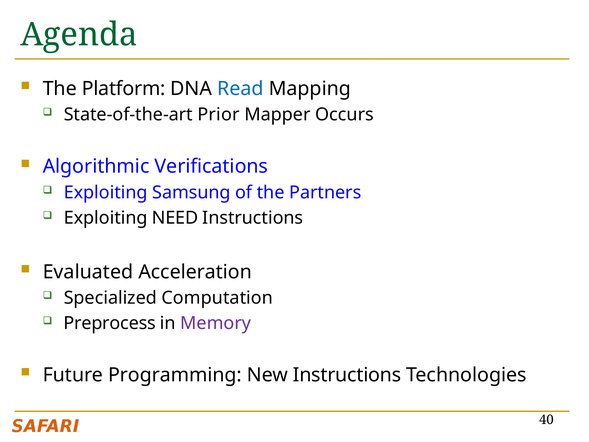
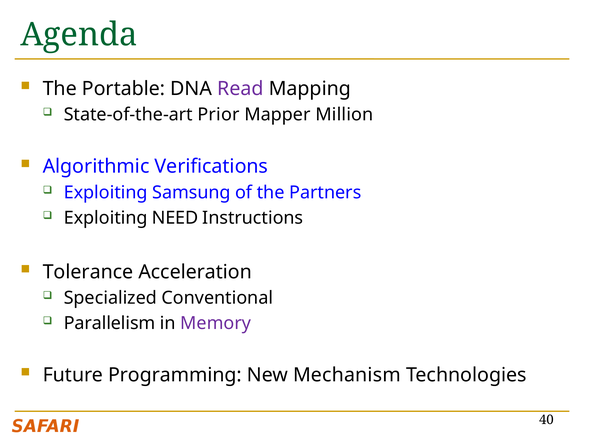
Platform: Platform -> Portable
Read colour: blue -> purple
Occurs: Occurs -> Million
Evaluated: Evaluated -> Tolerance
Computation: Computation -> Conventional
Preprocess: Preprocess -> Parallelism
New Instructions: Instructions -> Mechanism
